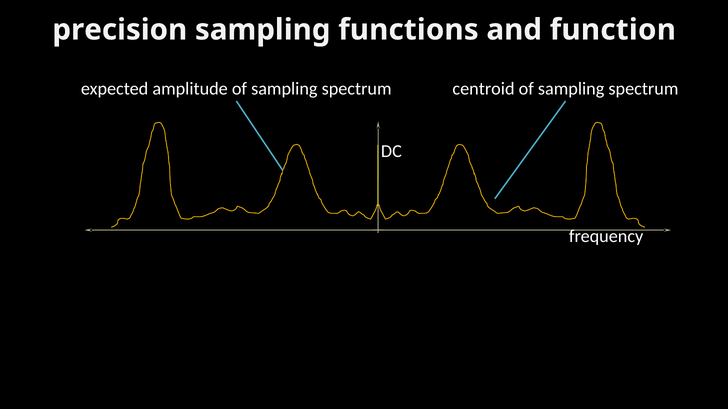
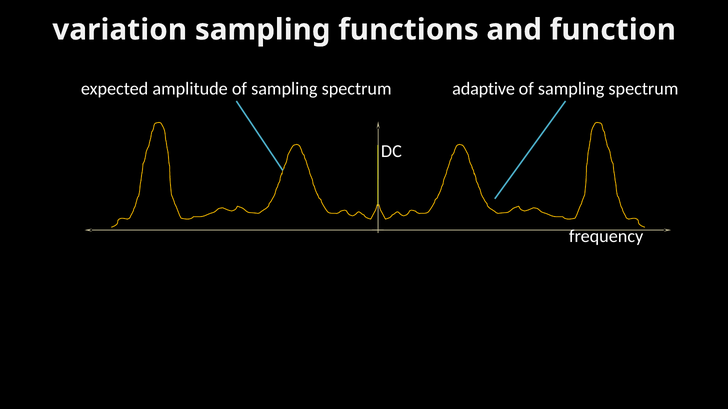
precision: precision -> variation
centroid: centroid -> adaptive
